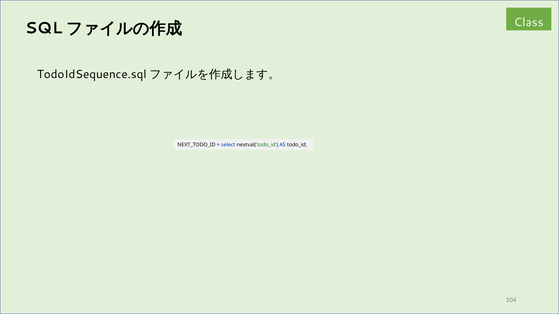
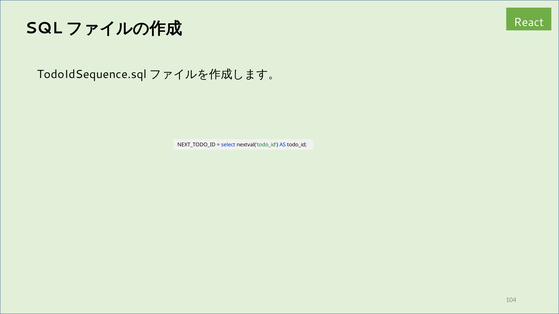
Class: Class -> React
